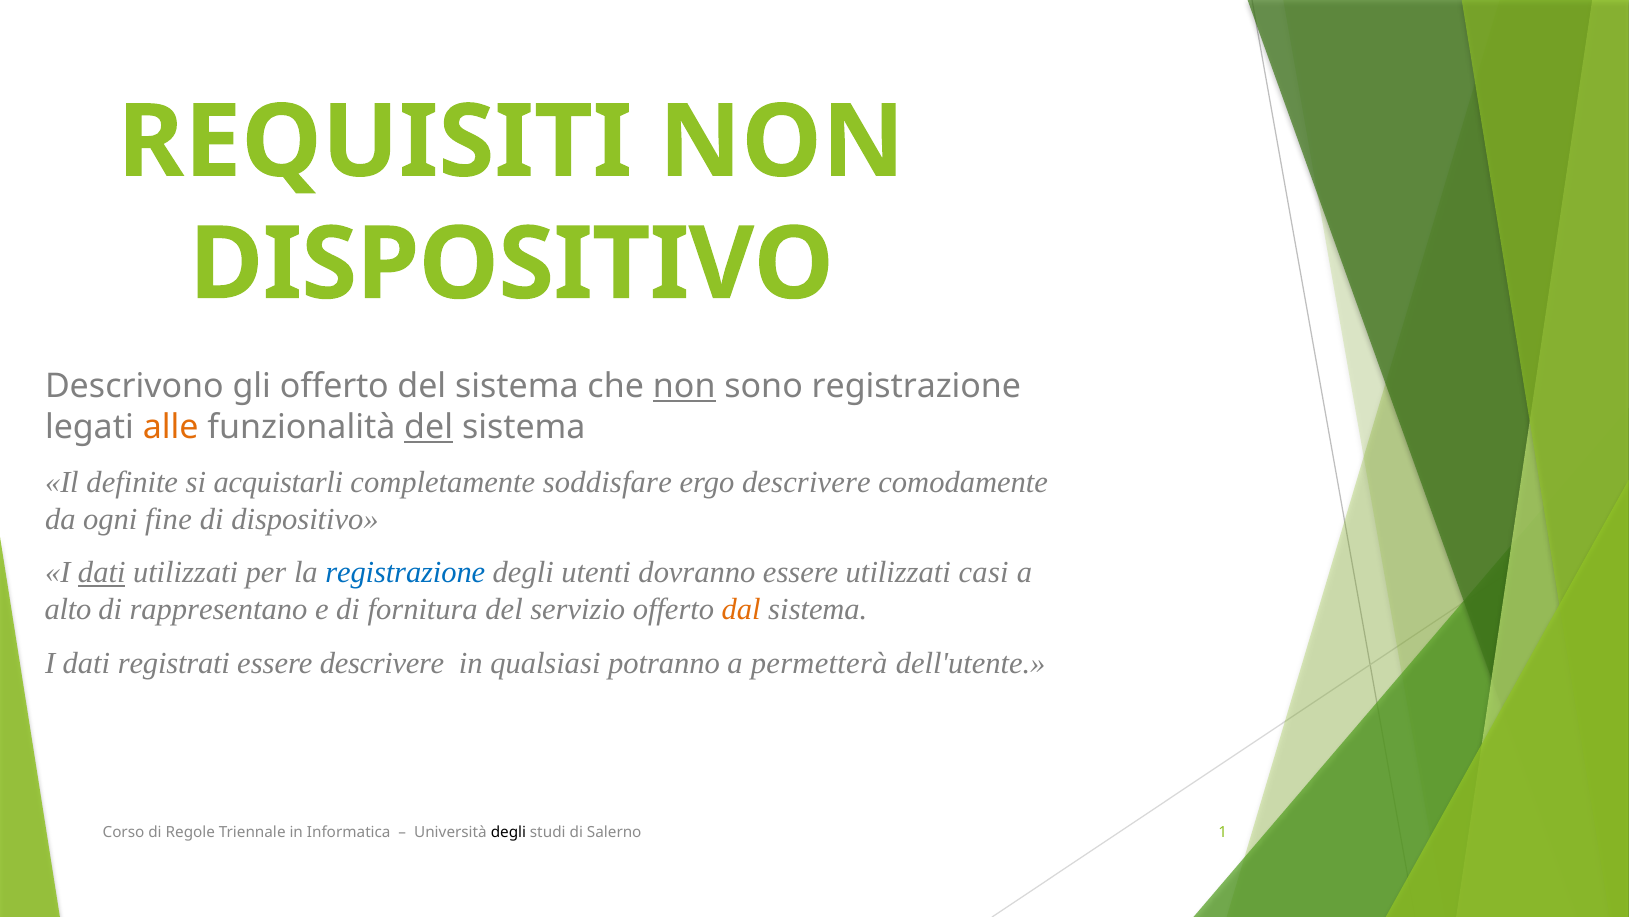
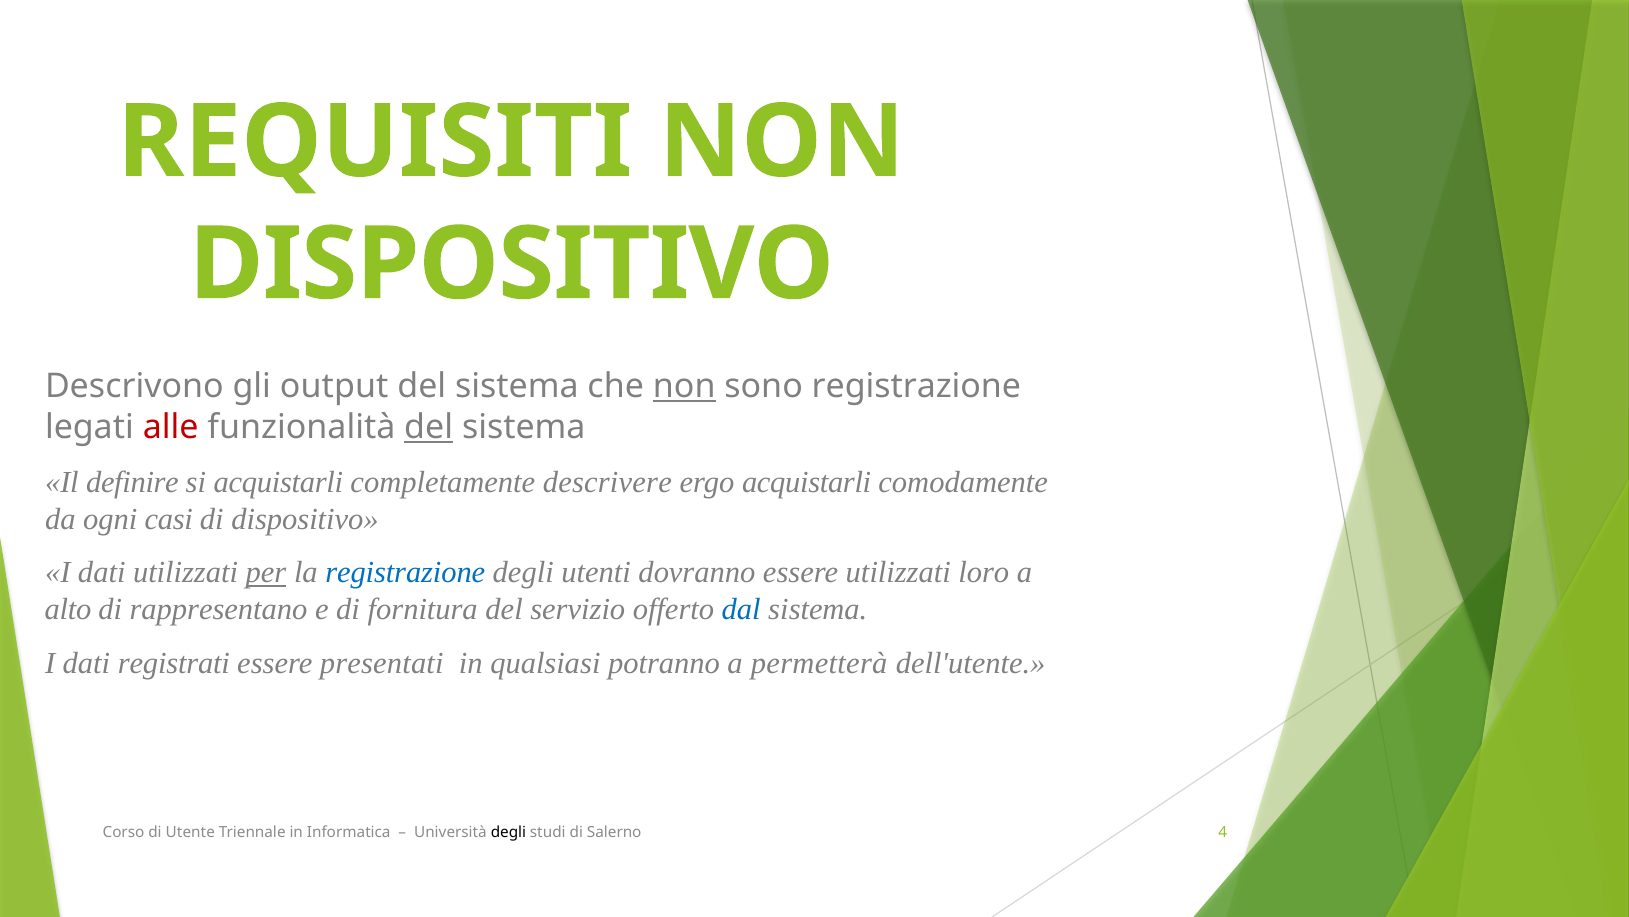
gli offerto: offerto -> output
alle colour: orange -> red
definite: definite -> definire
soddisfare: soddisfare -> descrivere
ergo descrivere: descrivere -> acquistarli
fine: fine -> casi
dati at (102, 572) underline: present -> none
per underline: none -> present
casi: casi -> loro
dal colour: orange -> blue
essere descrivere: descrivere -> presentati
Regole: Regole -> Utente
1: 1 -> 4
